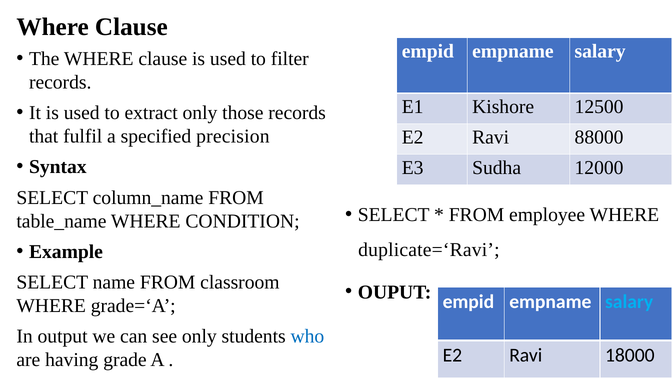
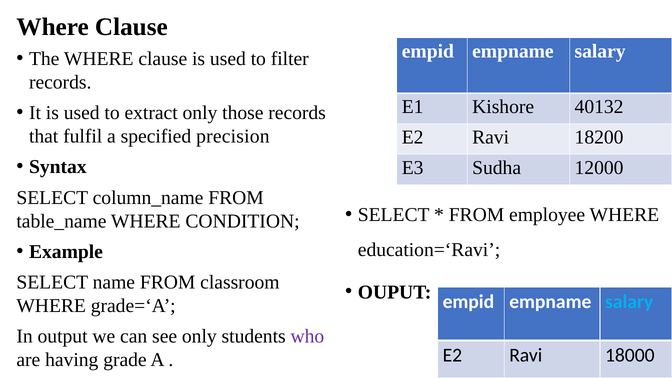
12500: 12500 -> 40132
88000: 88000 -> 18200
duplicate=‘Ravi: duplicate=‘Ravi -> education=‘Ravi
who colour: blue -> purple
